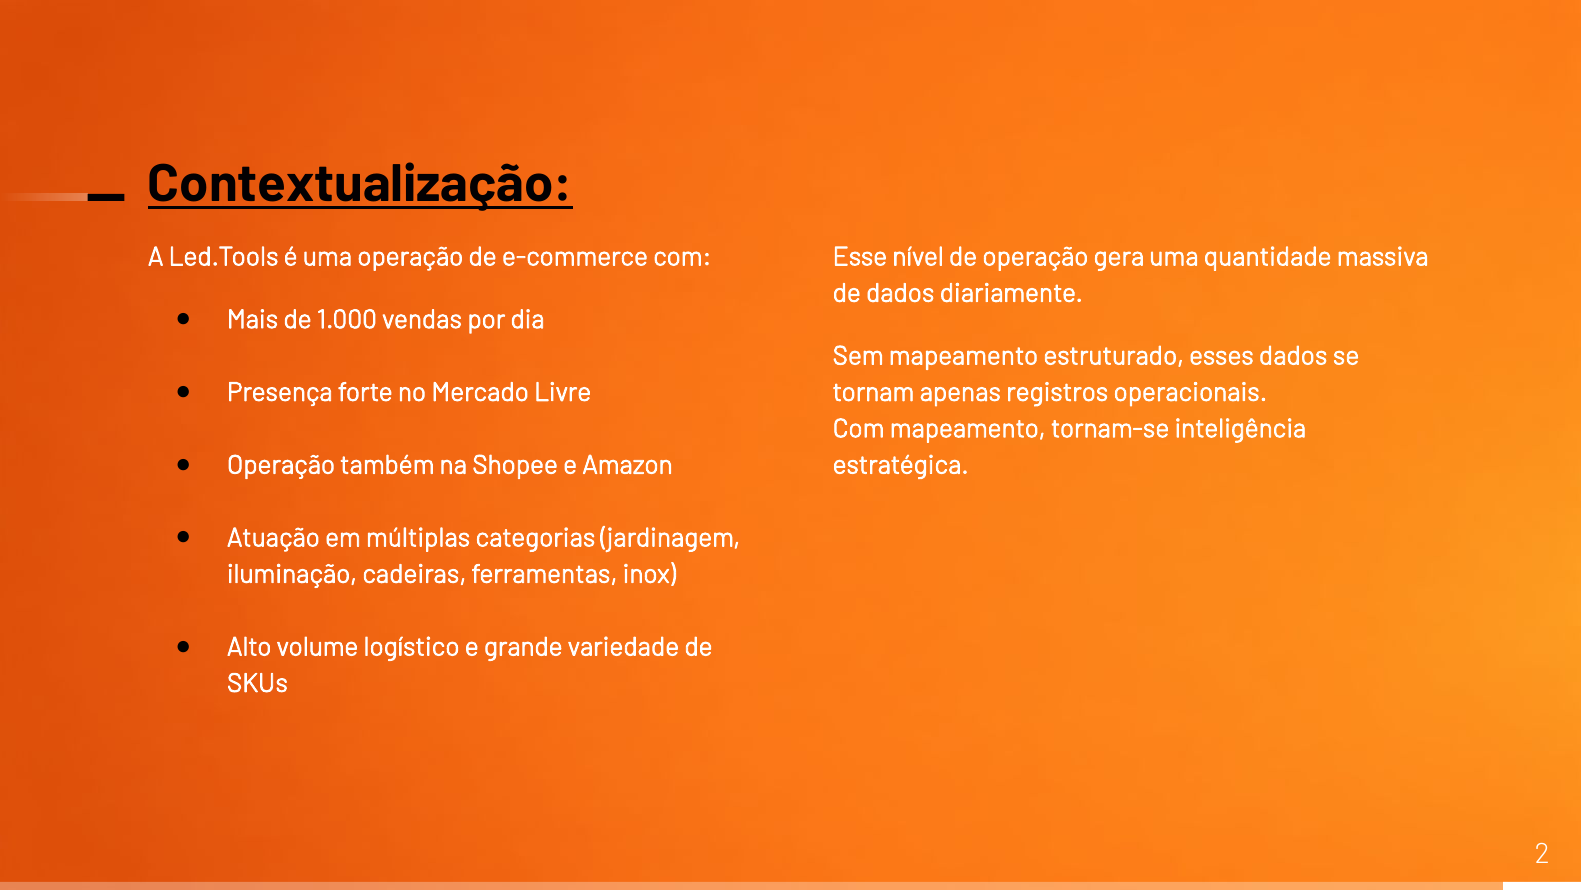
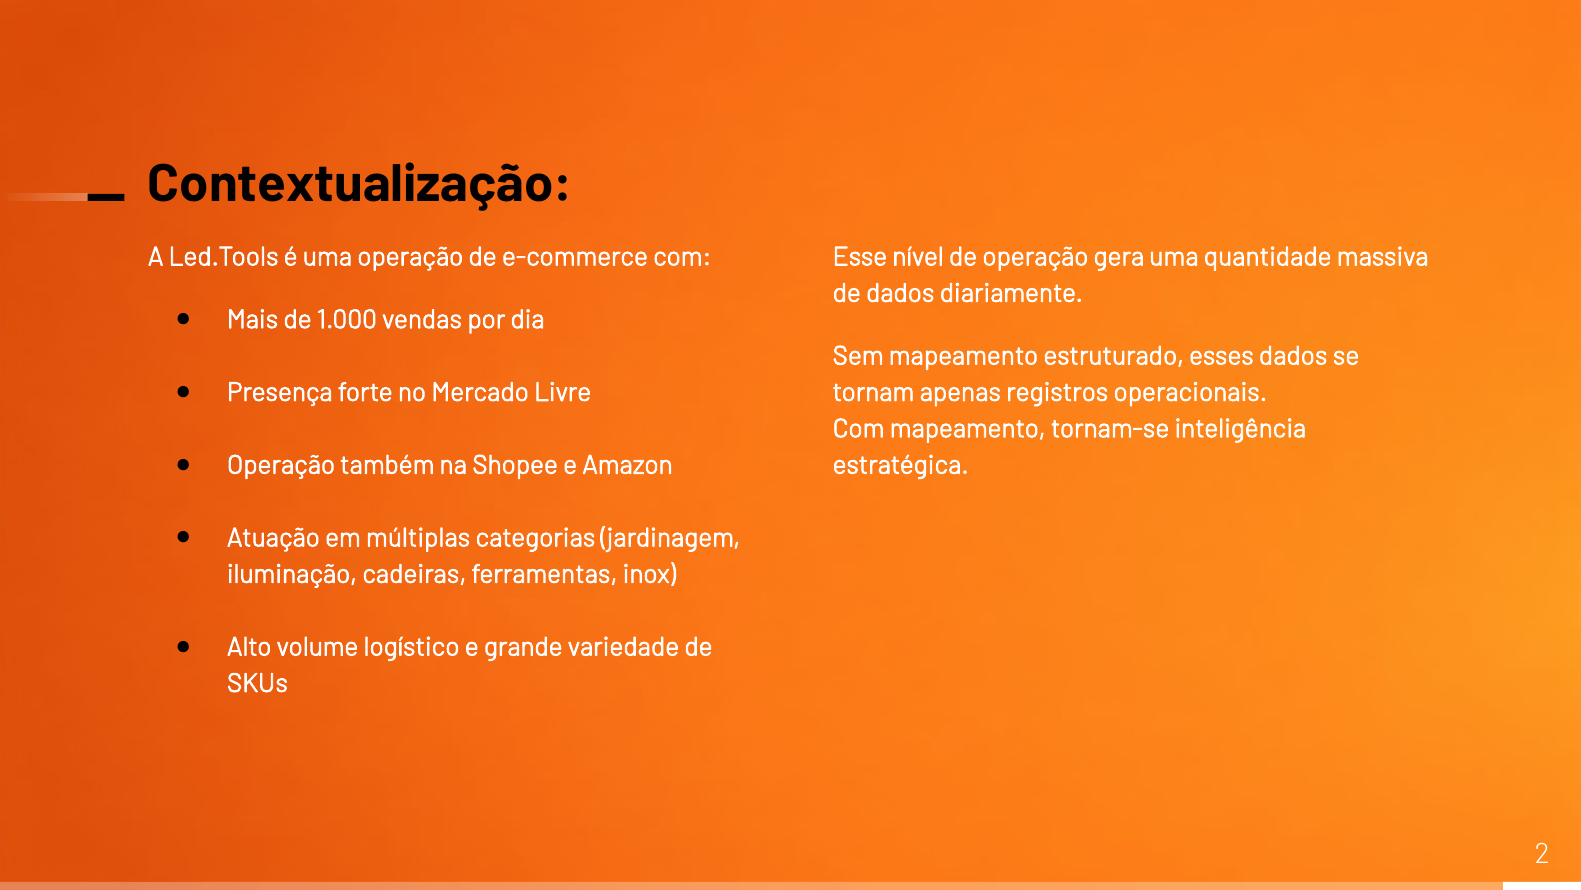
Contextualização underline: present -> none
